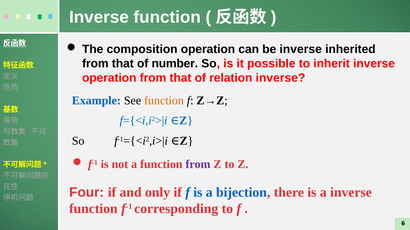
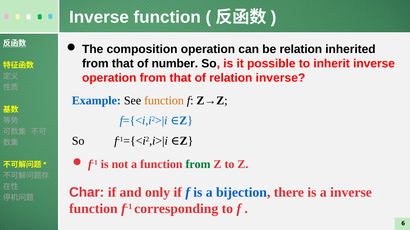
be inverse: inverse -> relation
from at (198, 165) colour: purple -> green
Four: Four -> Char
